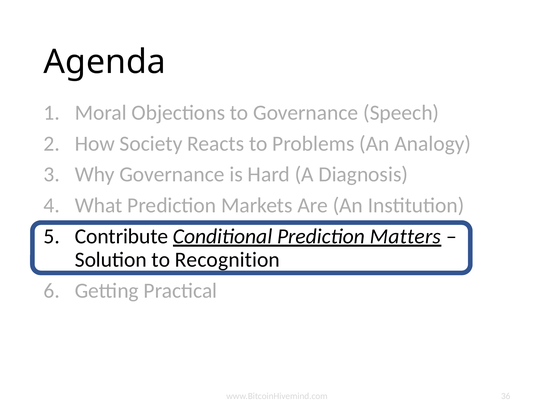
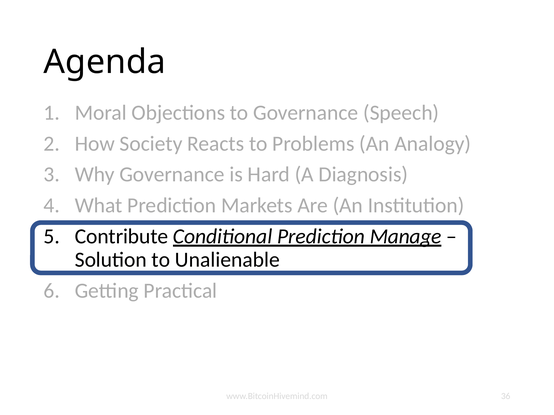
Matters: Matters -> Manage
Recognition: Recognition -> Unalienable
